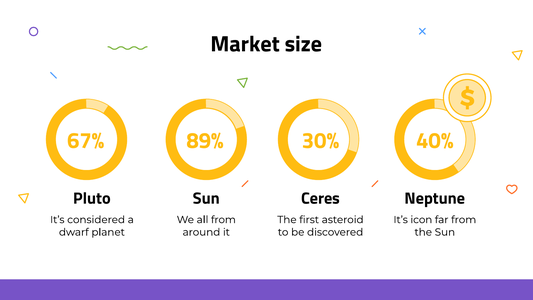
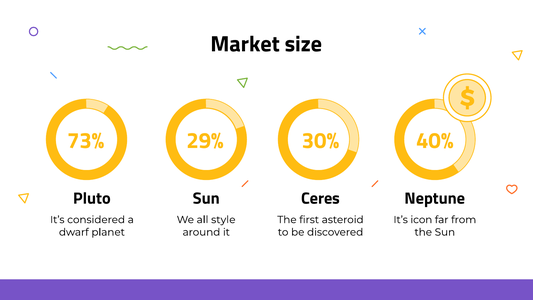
67%: 67% -> 73%
89%: 89% -> 29%
all from: from -> style
